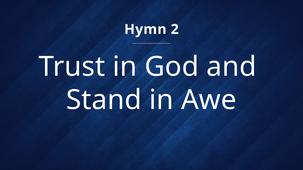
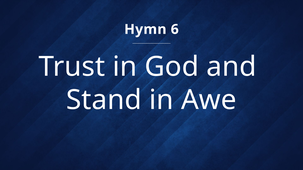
2: 2 -> 6
